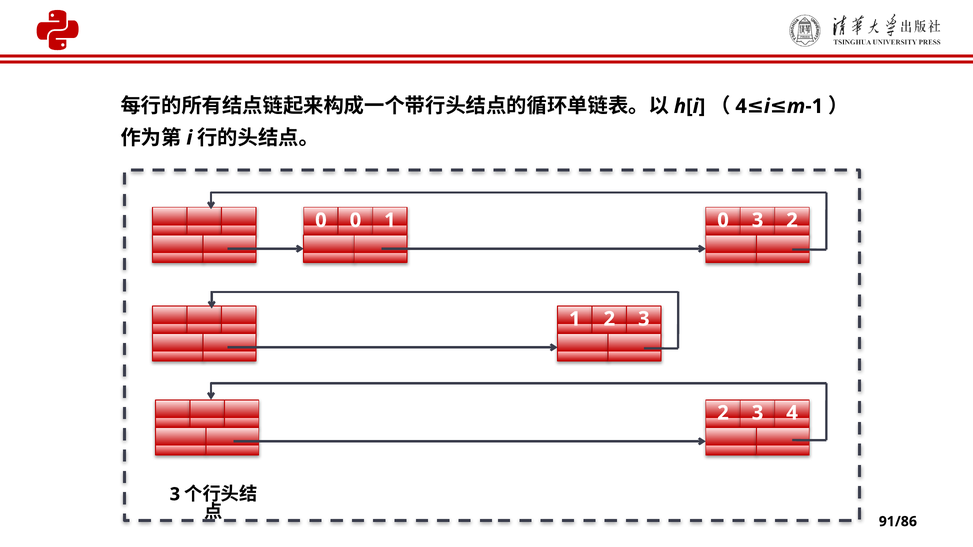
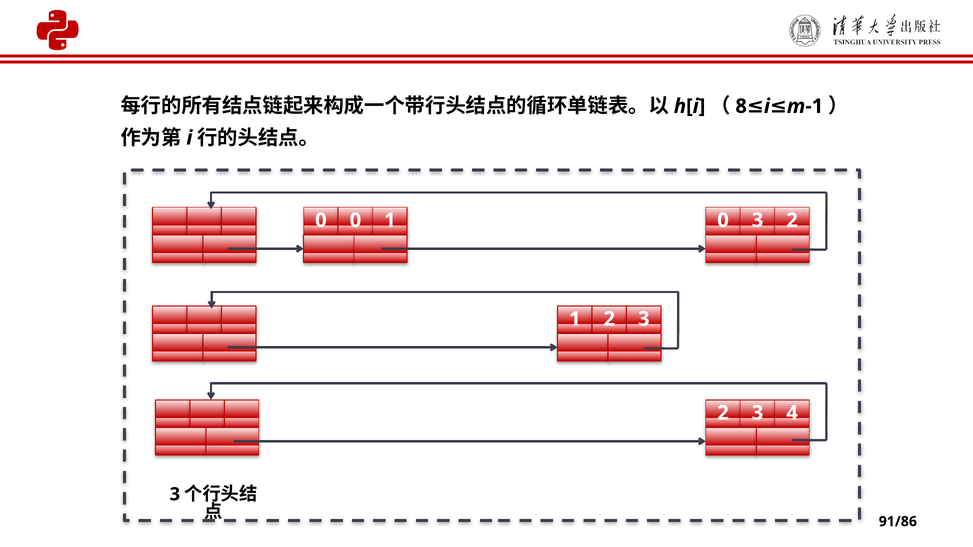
4 at (741, 106): 4 -> 8
